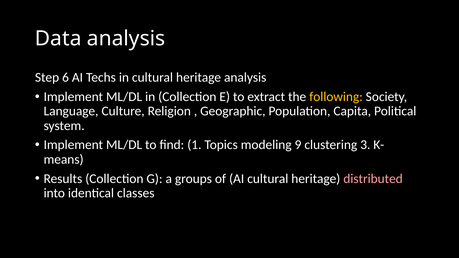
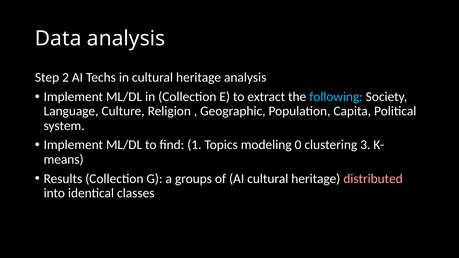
6: 6 -> 2
following colour: yellow -> light blue
9: 9 -> 0
